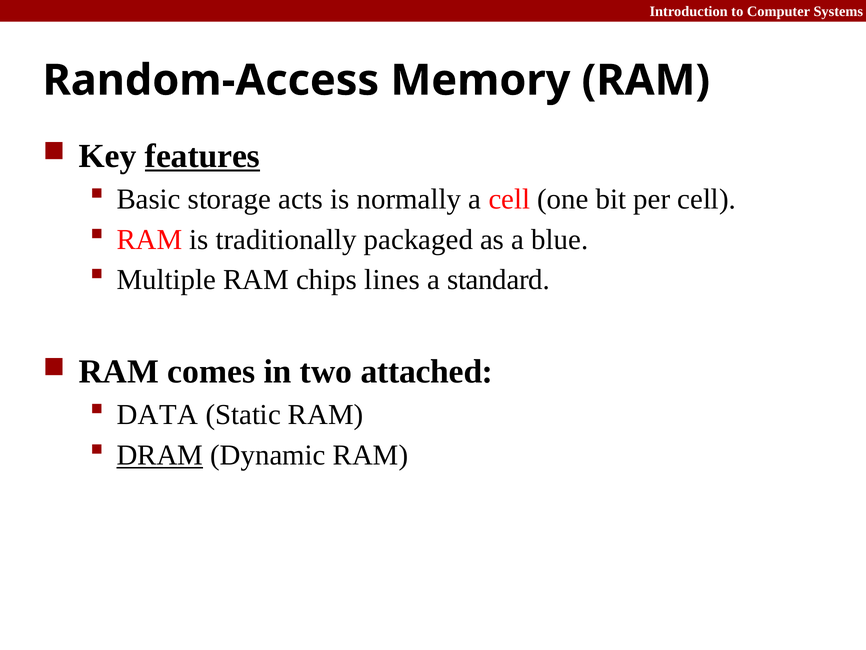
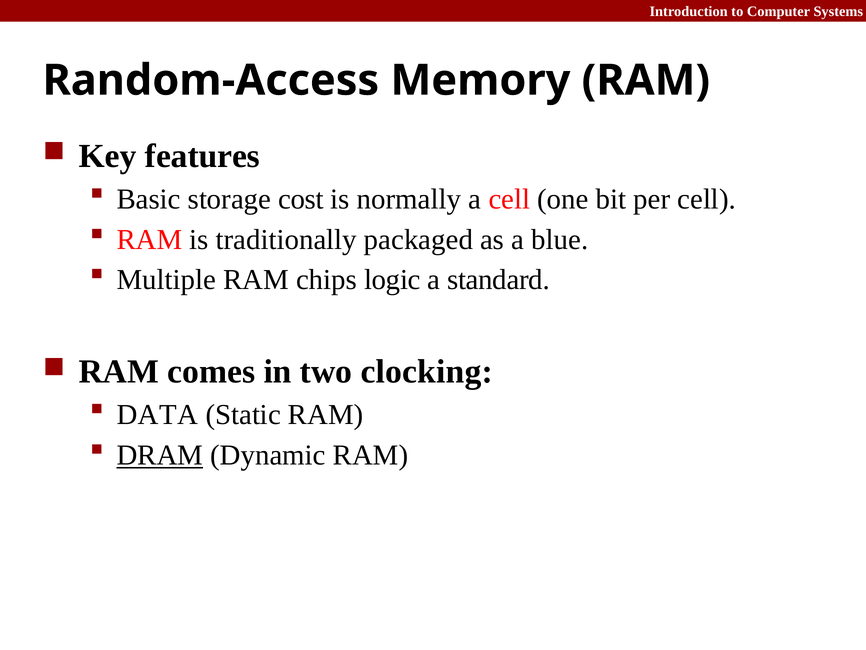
features underline: present -> none
acts: acts -> cost
lines: lines -> logic
attached: attached -> clocking
